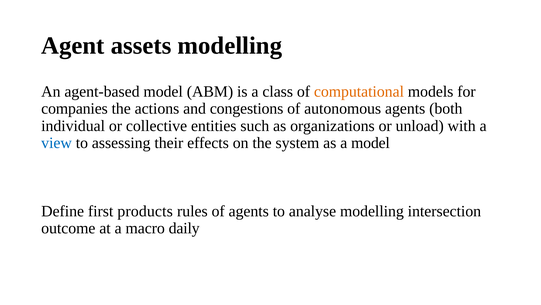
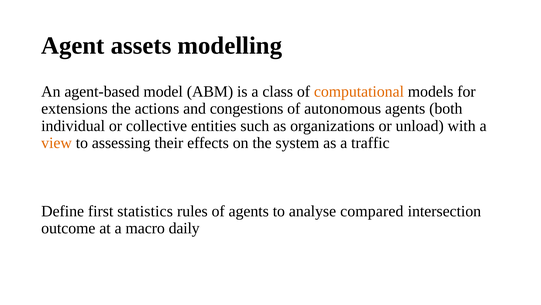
companies: companies -> extensions
view colour: blue -> orange
a model: model -> traffic
products: products -> statistics
analyse modelling: modelling -> compared
